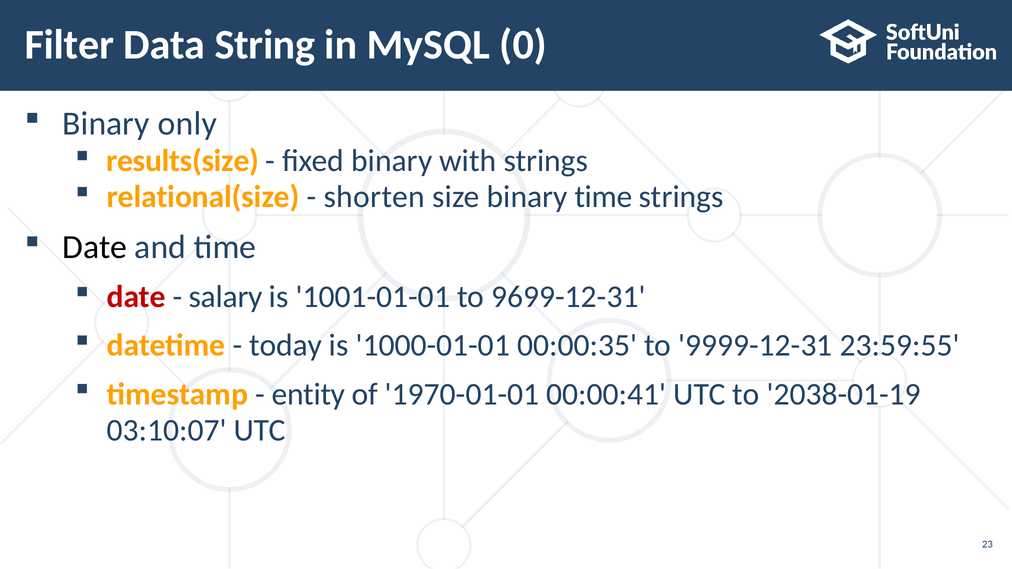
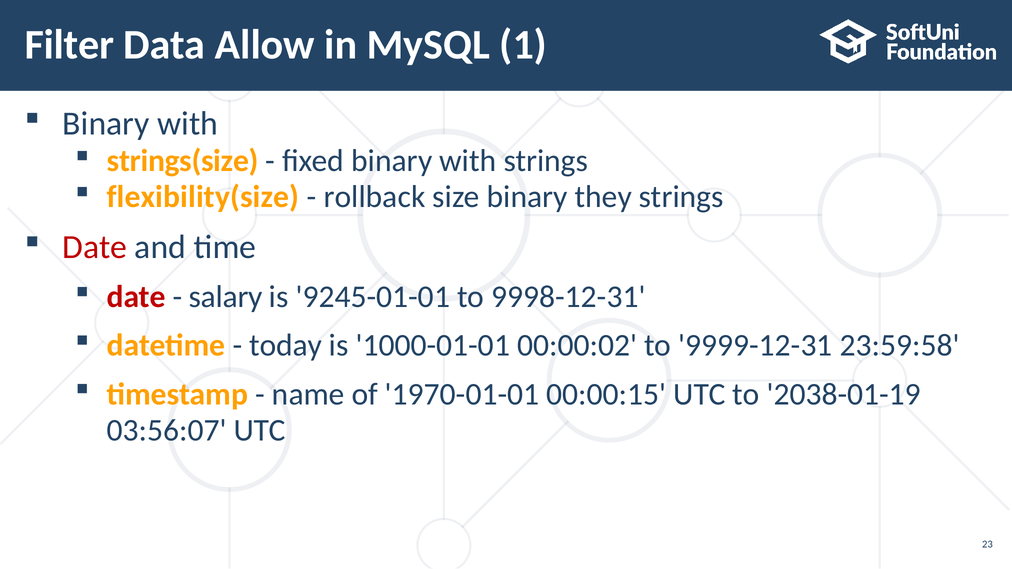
String: String -> Allow
0: 0 -> 1
only at (187, 124): only -> with
results(size: results(size -> strings(size
relational(size: relational(size -> flexibility(size
shorten: shorten -> rollback
binary time: time -> they
Date at (95, 247) colour: black -> red
1001-01-01: 1001-01-01 -> 9245-01-01
9699-12-31: 9699-12-31 -> 9998-12-31
00:00:35: 00:00:35 -> 00:00:02
23:59:55: 23:59:55 -> 23:59:58
entity: entity -> name
00:00:41: 00:00:41 -> 00:00:15
03:10:07: 03:10:07 -> 03:56:07
